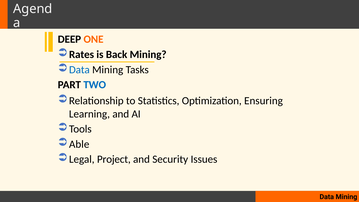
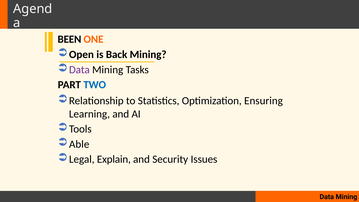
DEEP: DEEP -> BEEN
Rates: Rates -> Open
Data at (79, 70) colour: blue -> purple
Project: Project -> Explain
